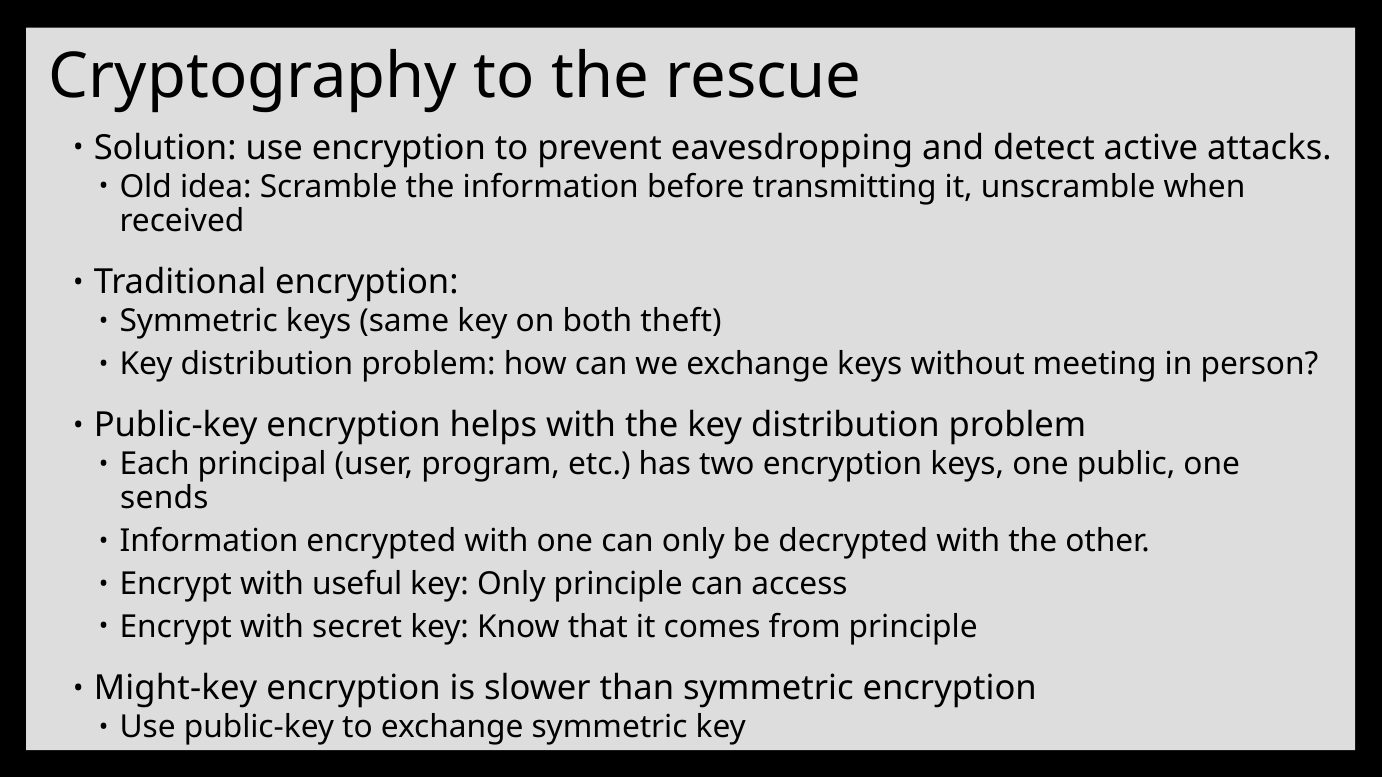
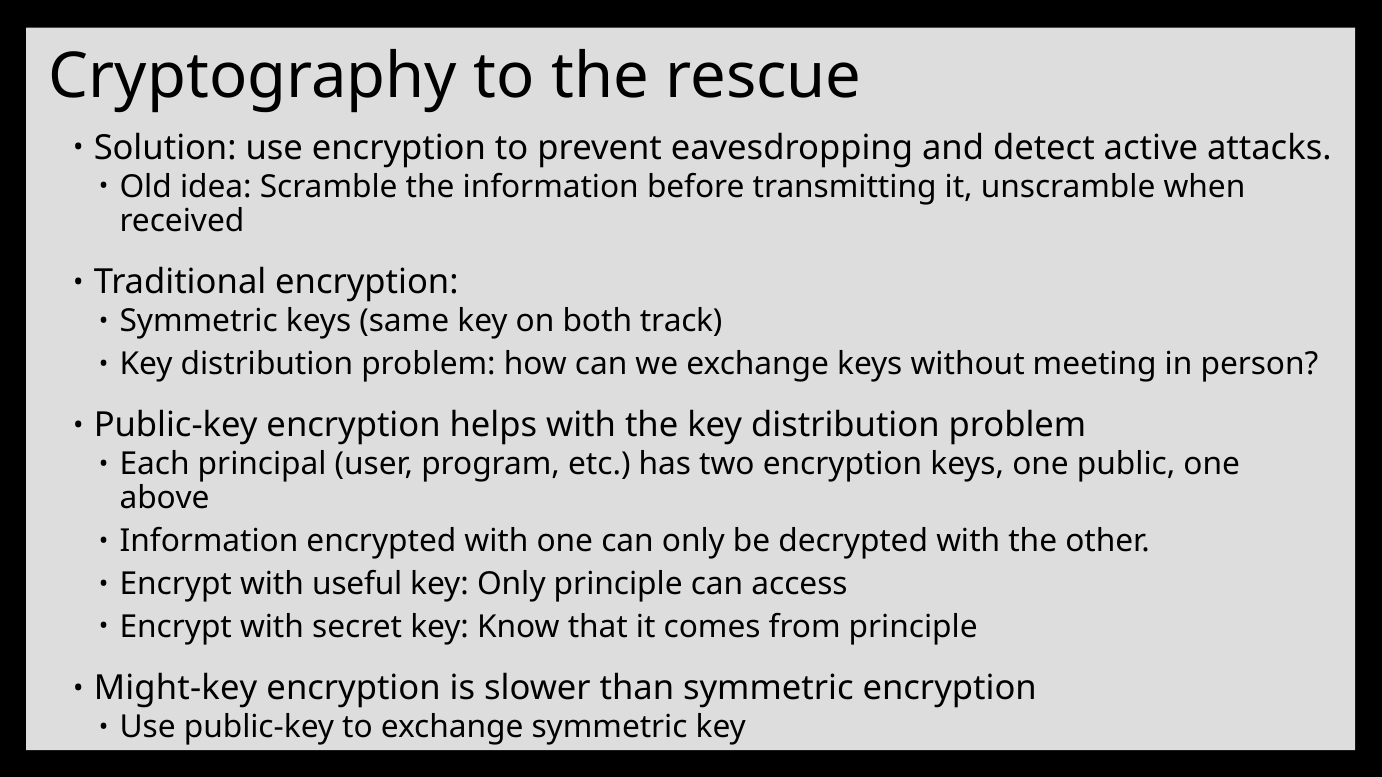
theft: theft -> track
sends: sends -> above
